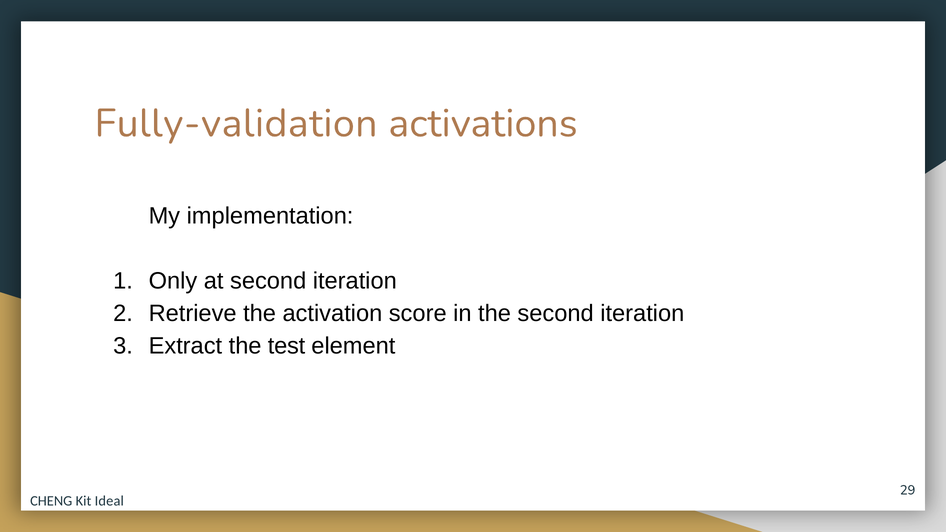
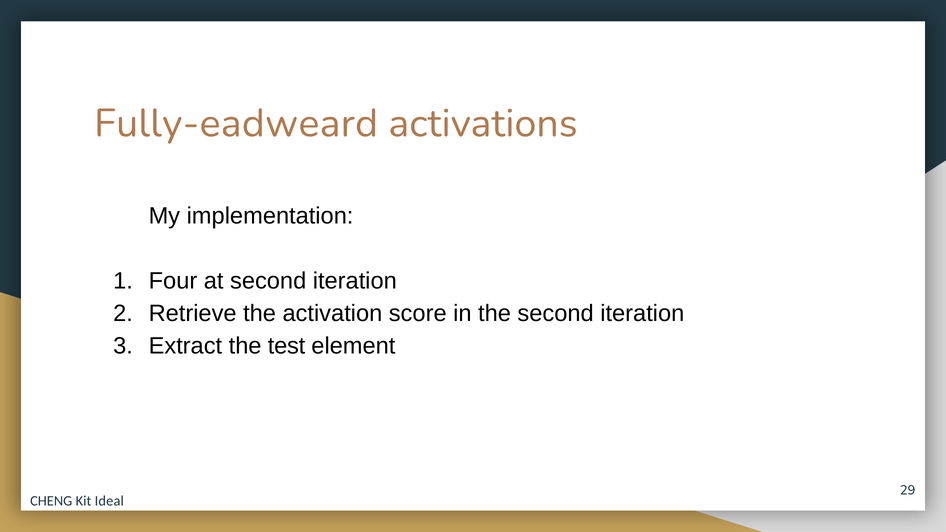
Fully-validation: Fully-validation -> Fully-eadweard
Only: Only -> Four
